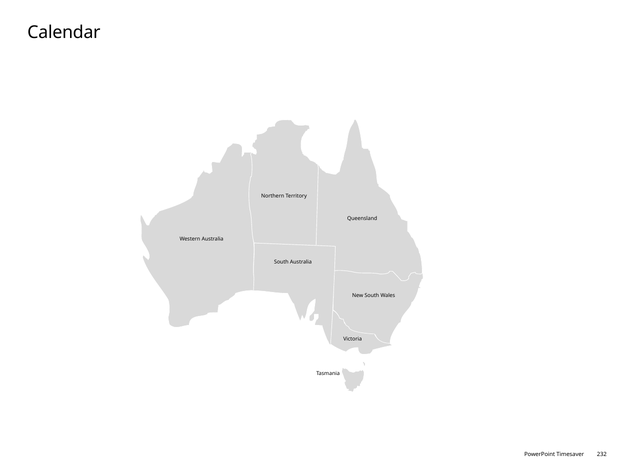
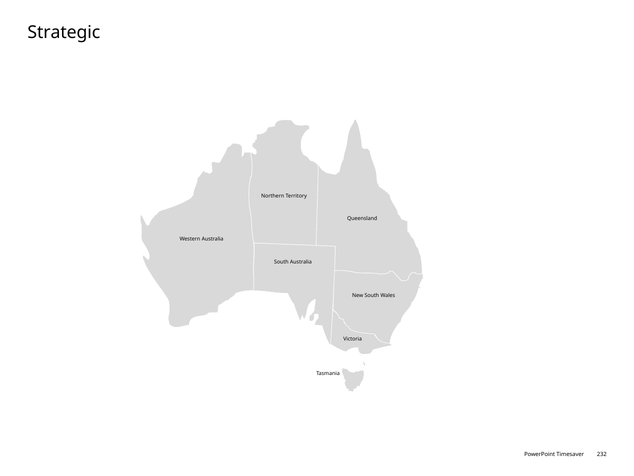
Calendar: Calendar -> Strategic
